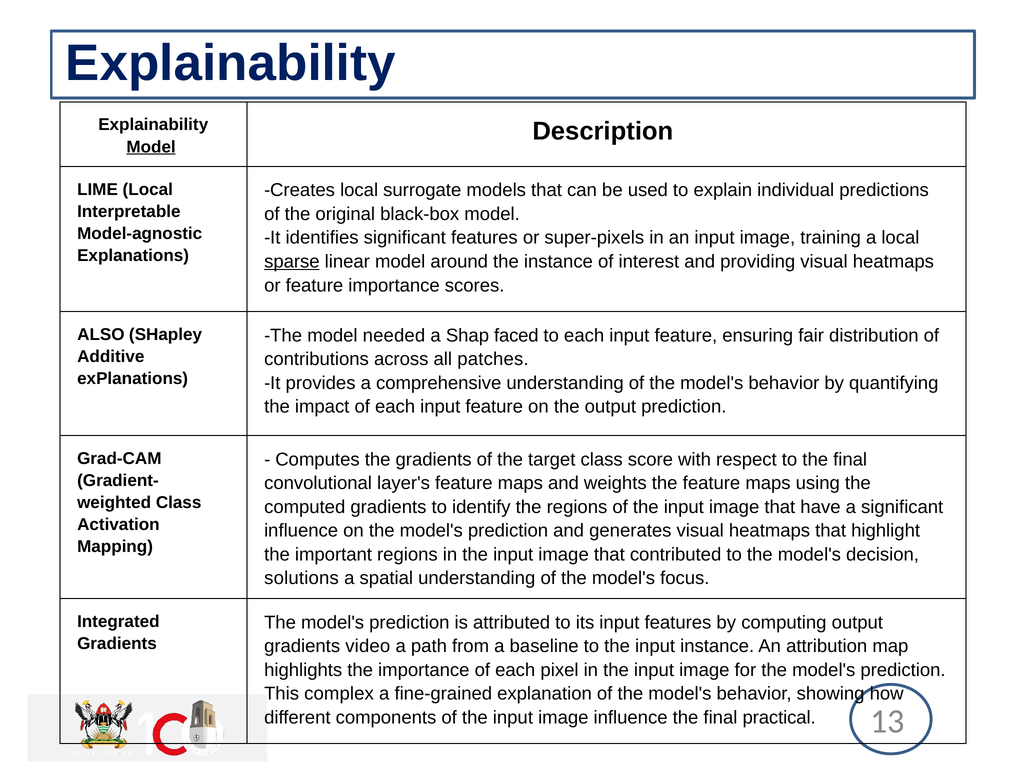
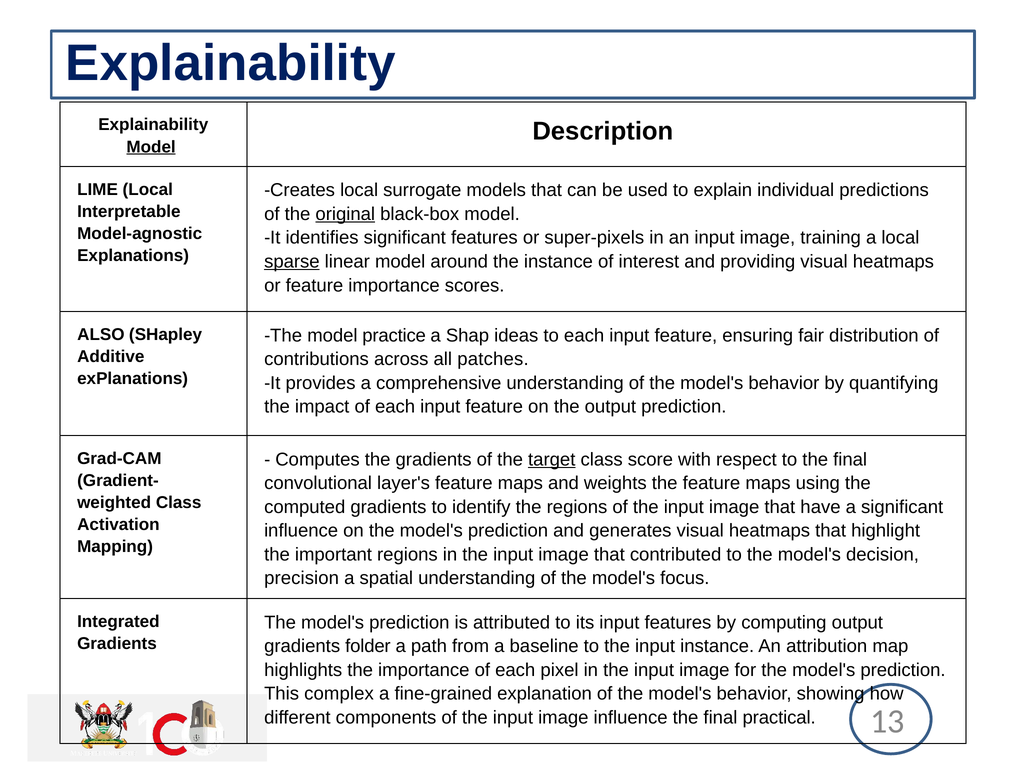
original underline: none -> present
needed: needed -> practice
faced: faced -> ideas
target underline: none -> present
solutions: solutions -> precision
video: video -> folder
